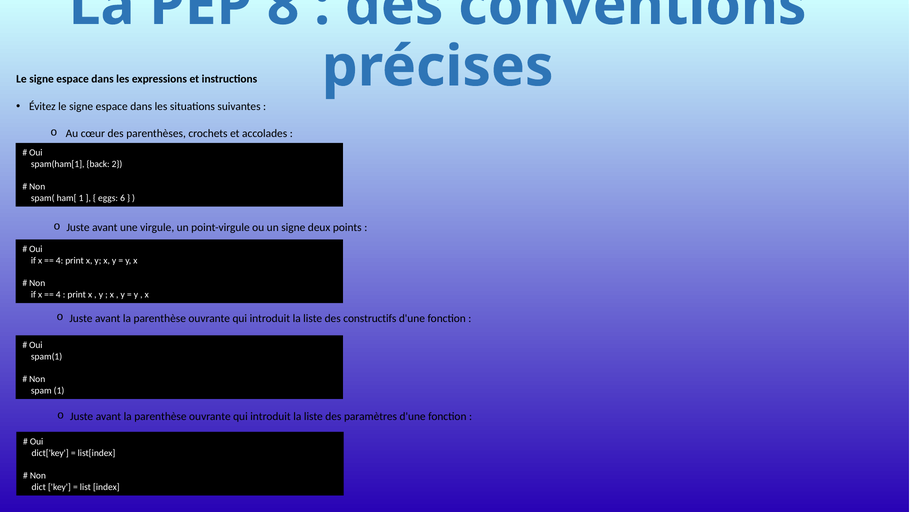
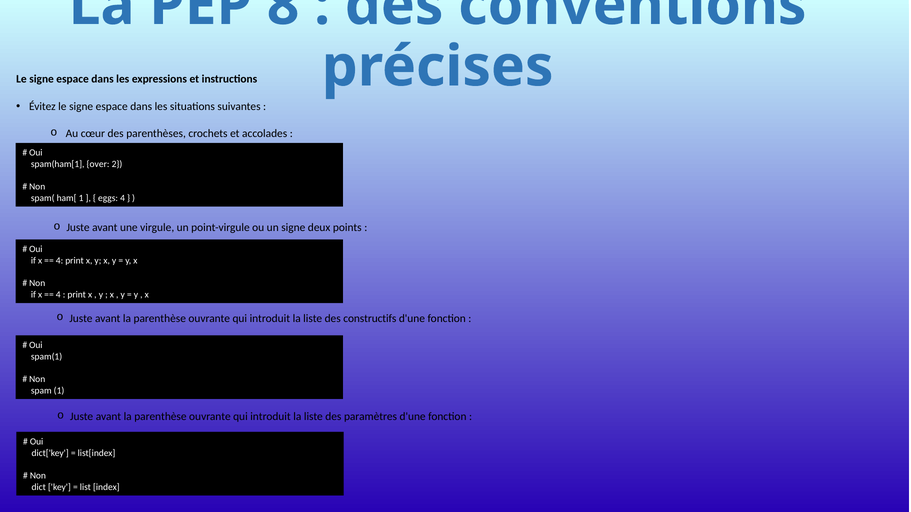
back: back -> over
eggs 6: 6 -> 4
